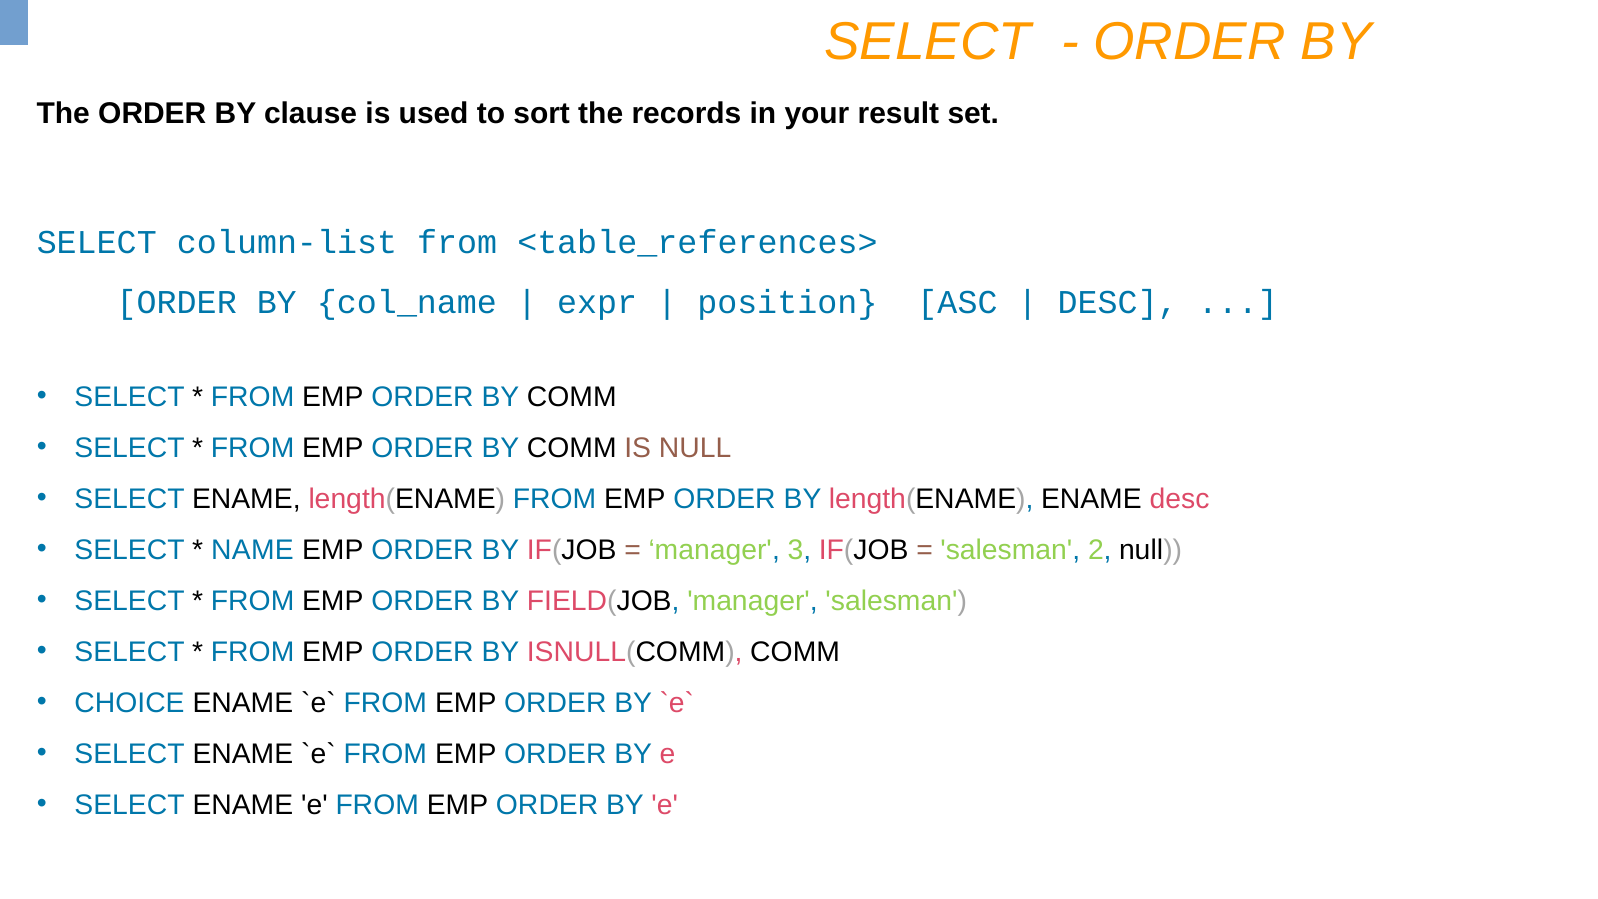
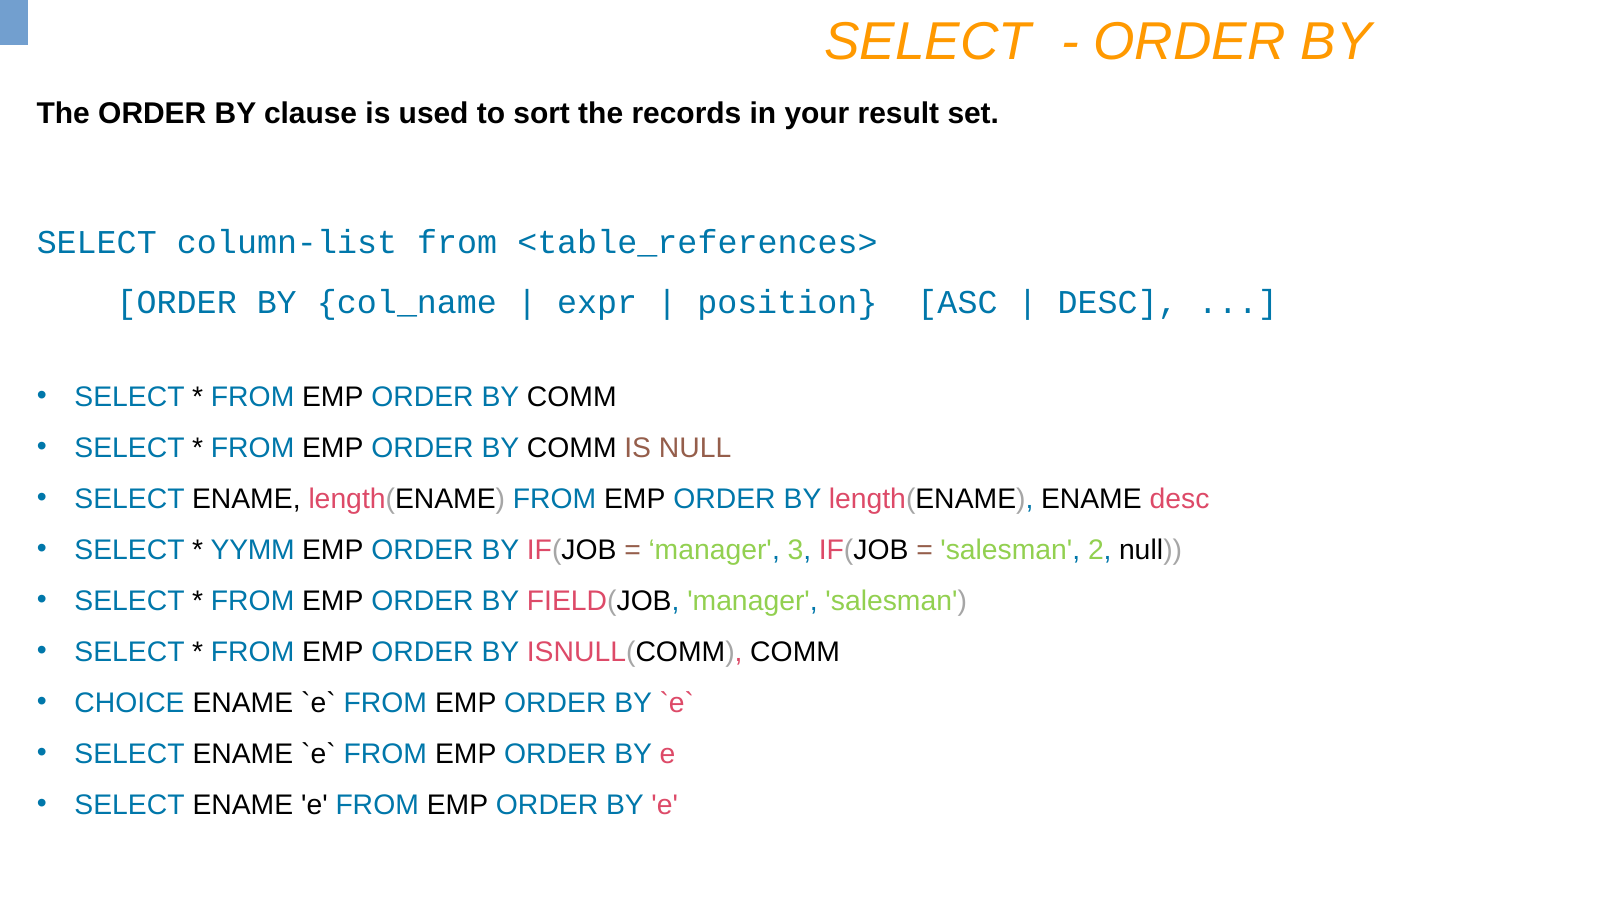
NAME: NAME -> YYMM
